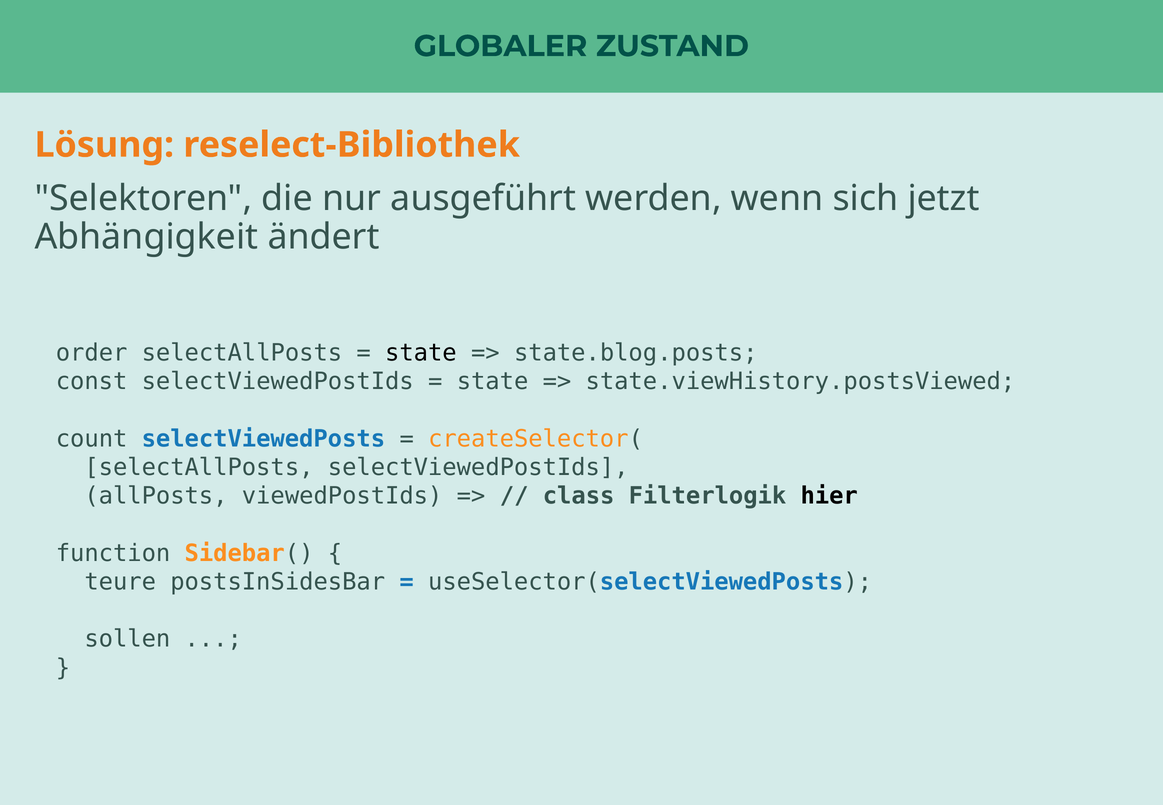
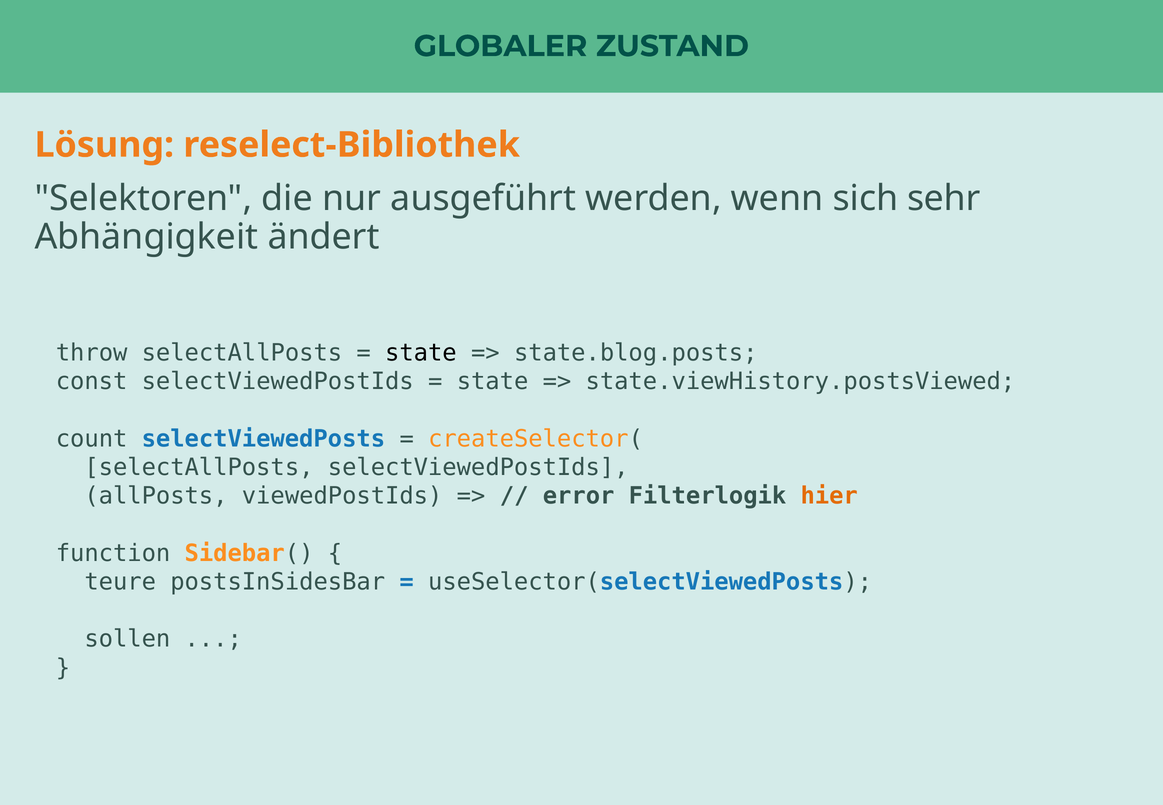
jetzt: jetzt -> sehr
order: order -> throw
class: class -> error
hier colour: black -> orange
